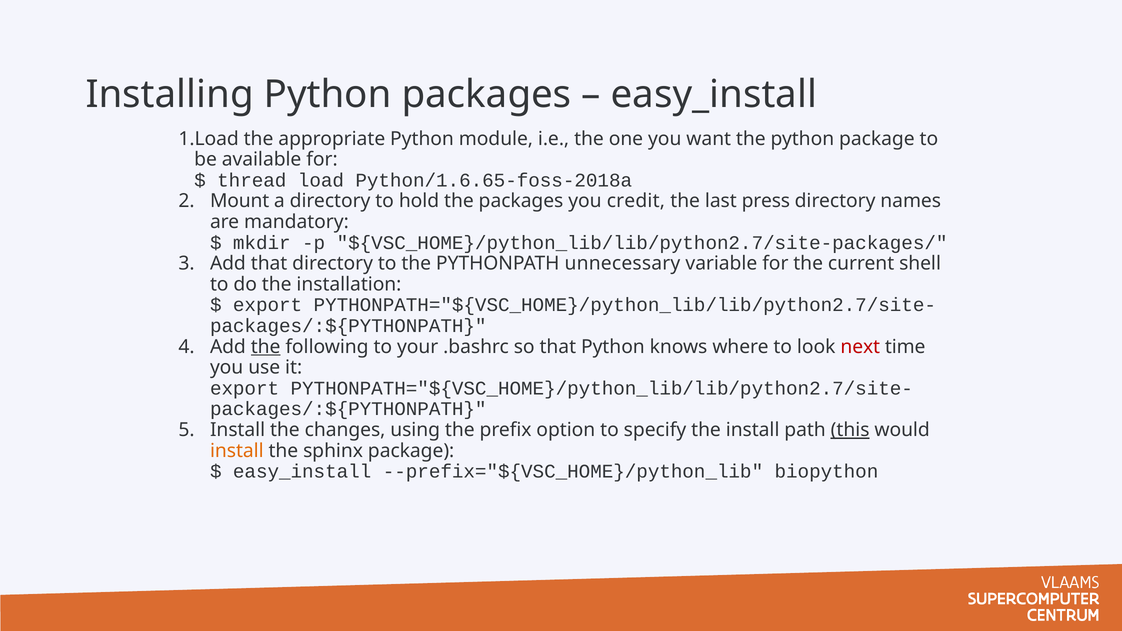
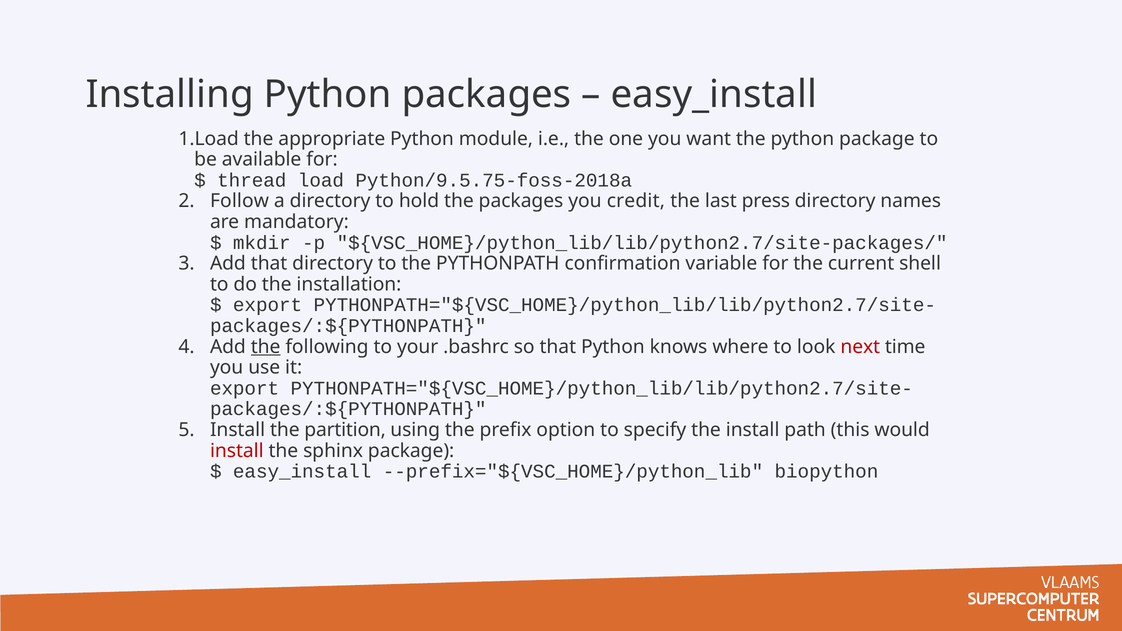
Python/1.6.65-foss-2018a: Python/1.6.65-foss-2018a -> Python/9.5.75-foss-2018a
Mount: Mount -> Follow
unnecessary: unnecessary -> confirmation
changes: changes -> partition
this underline: present -> none
install at (237, 451) colour: orange -> red
